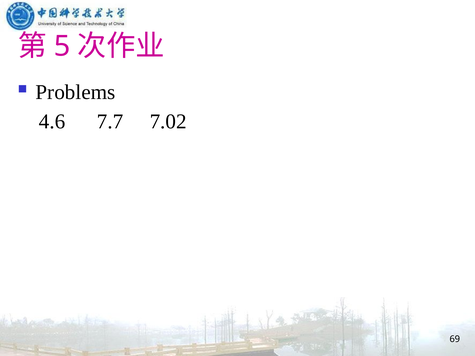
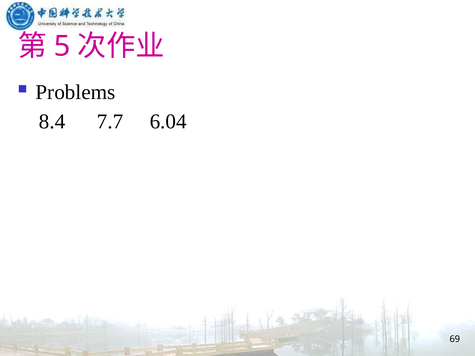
4.6: 4.6 -> 8.4
7.02: 7.02 -> 6.04
